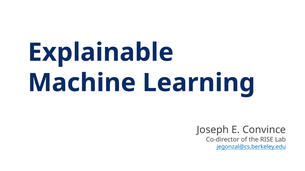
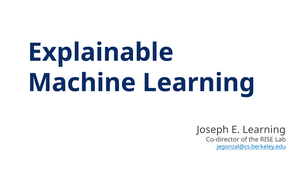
E Convince: Convince -> Learning
